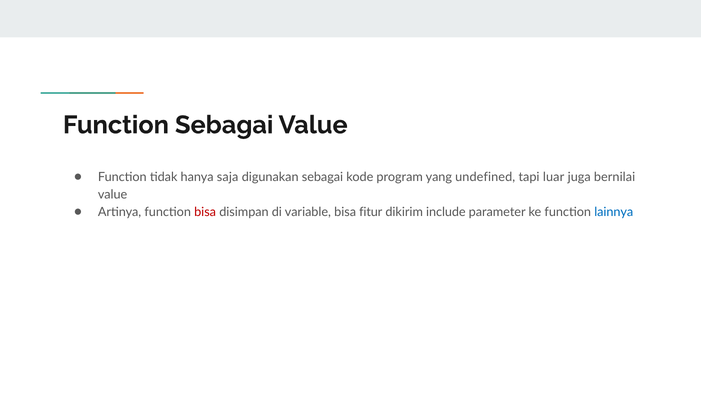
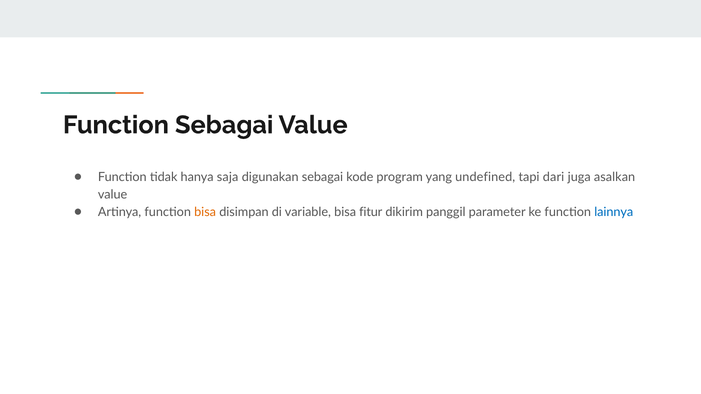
luar: luar -> dari
bernilai: bernilai -> asalkan
bisa at (205, 212) colour: red -> orange
include: include -> panggil
